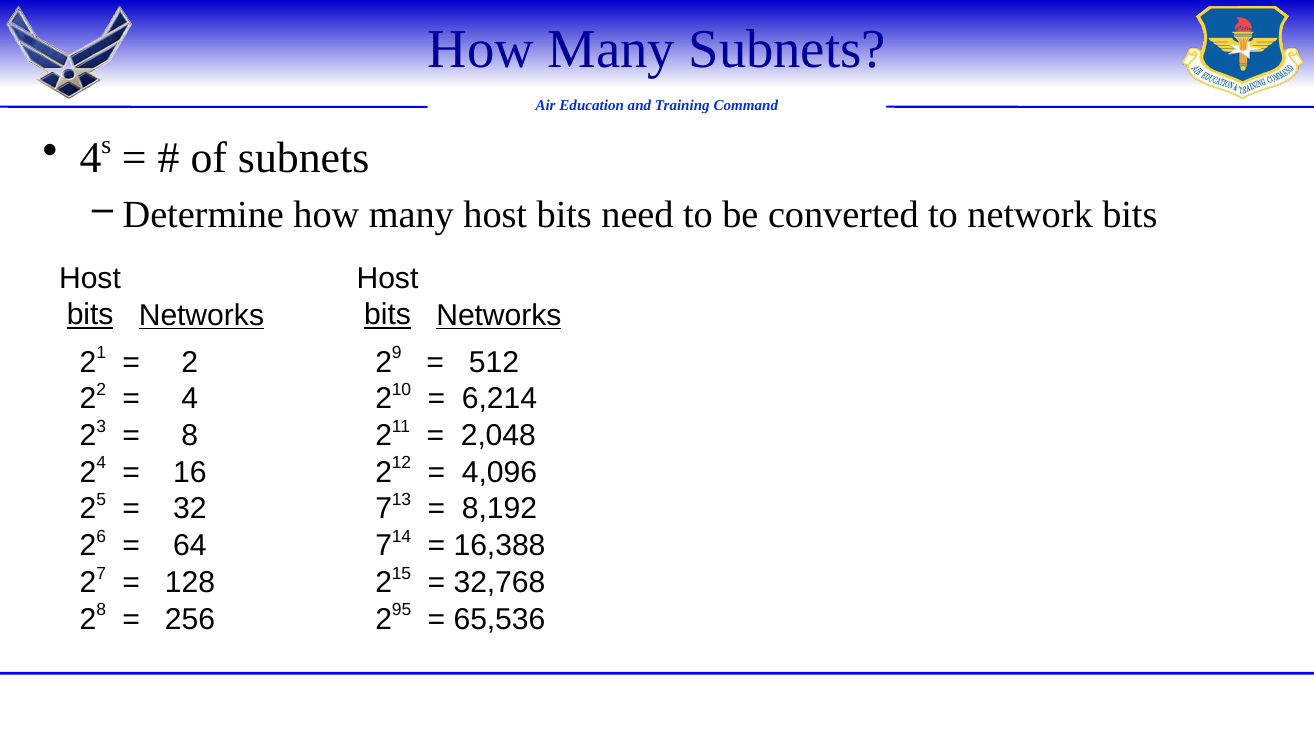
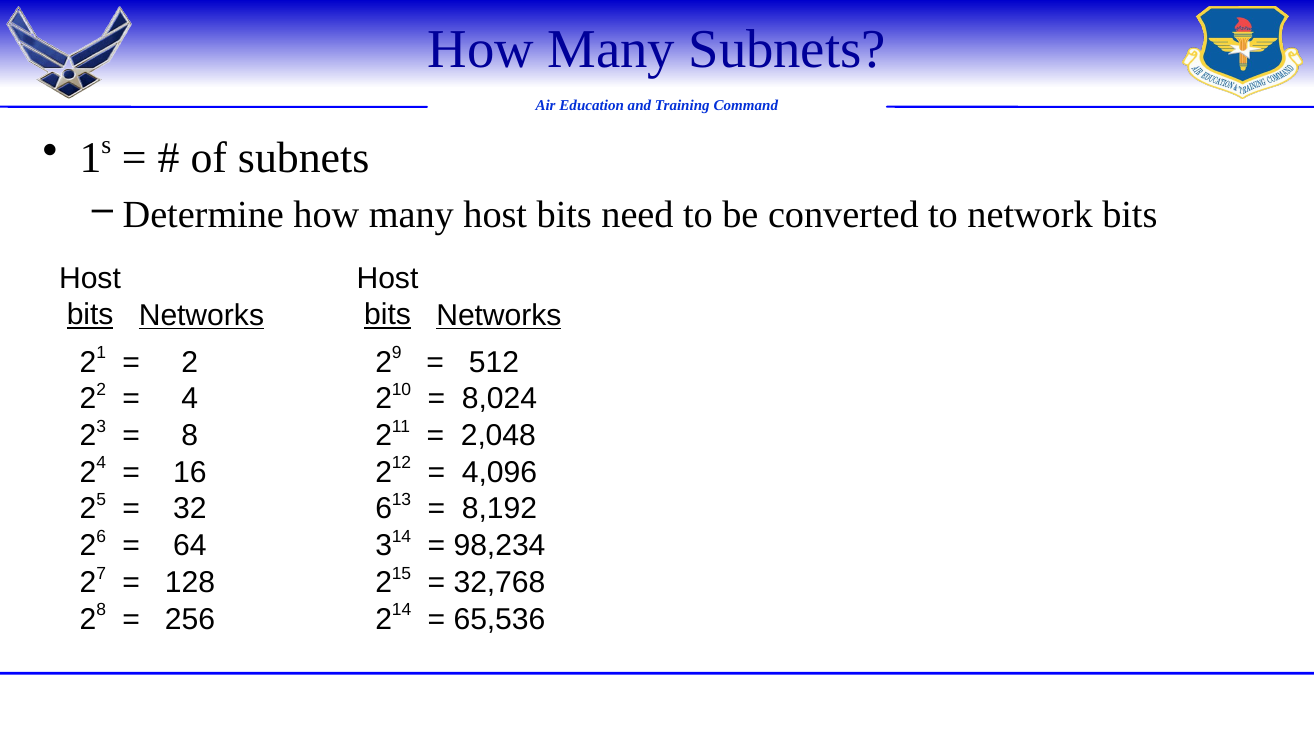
4 at (91, 158): 4 -> 1
6,214: 6,214 -> 8,024
32 7: 7 -> 6
64 7: 7 -> 3
16,388: 16,388 -> 98,234
2 95: 95 -> 14
